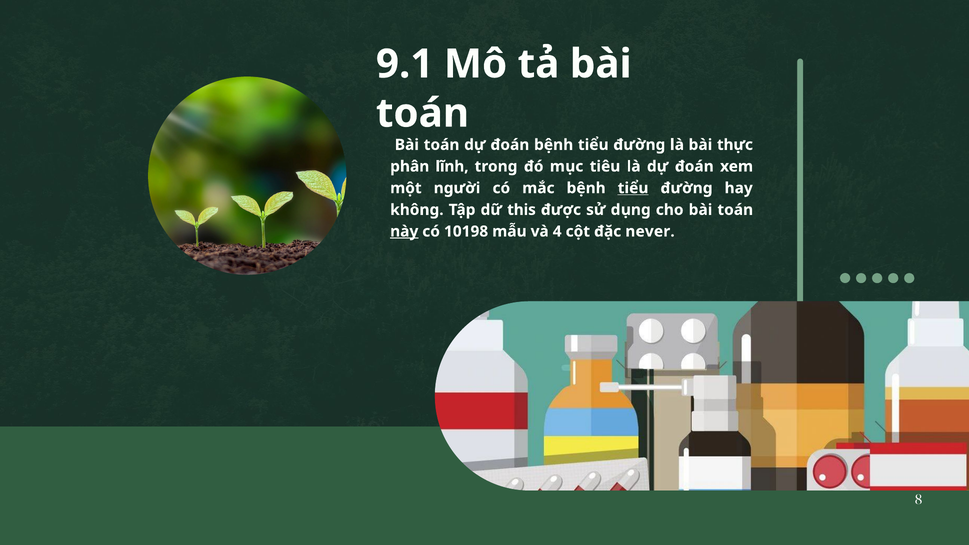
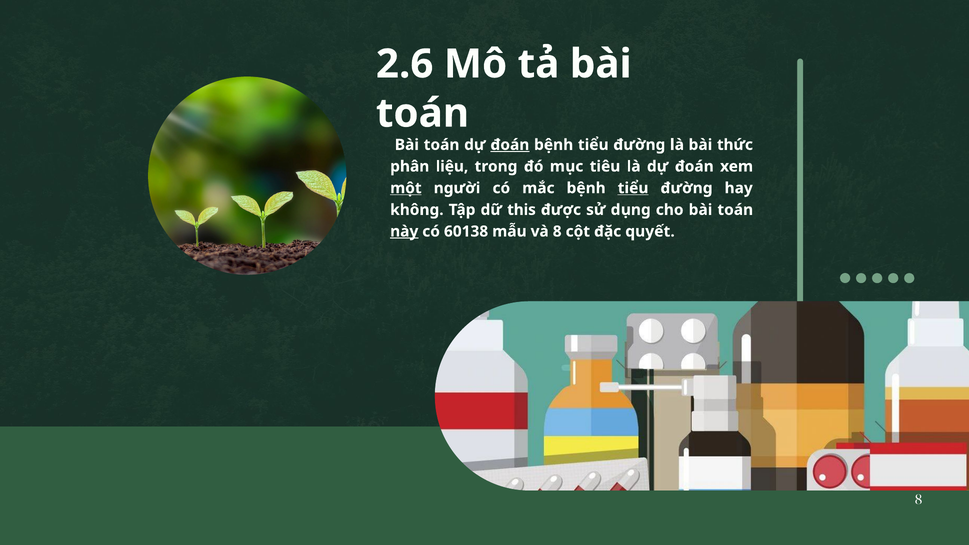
9.1: 9.1 -> 2.6
đoán at (510, 145) underline: none -> present
thực: thực -> thức
lĩnh: lĩnh -> liệu
một underline: none -> present
10198: 10198 -> 60138
và 4: 4 -> 8
never: never -> quyết
